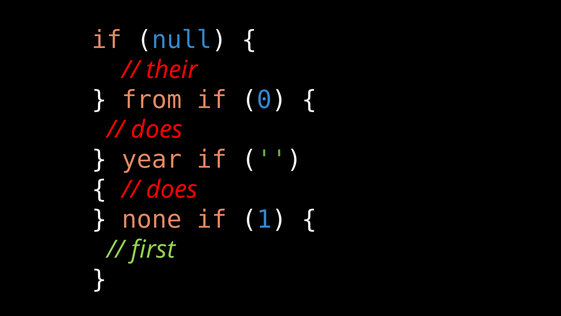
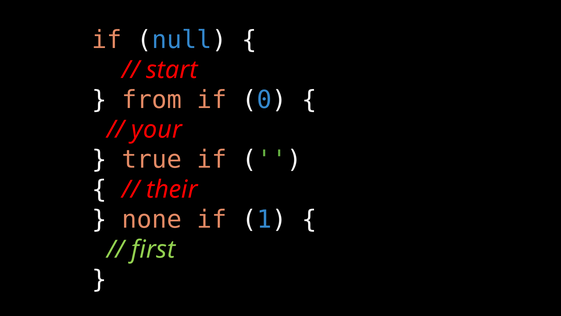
their: their -> start
does at (157, 130): does -> your
year: year -> true
does at (172, 189): does -> their
